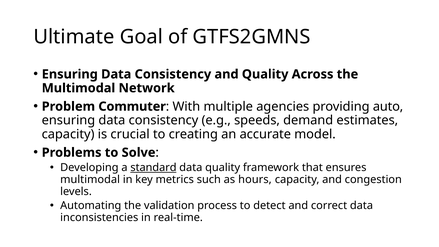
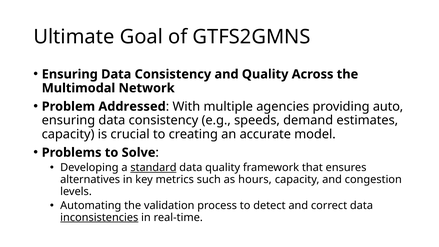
Commuter: Commuter -> Addressed
multimodal at (90, 180): multimodal -> alternatives
inconsistencies underline: none -> present
